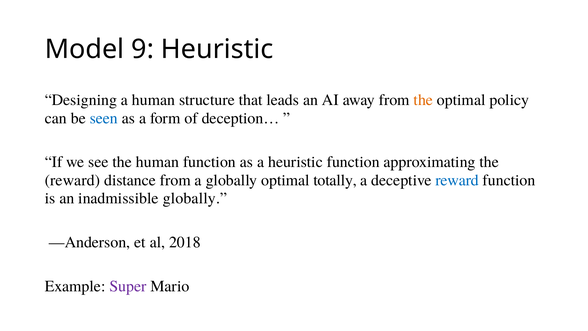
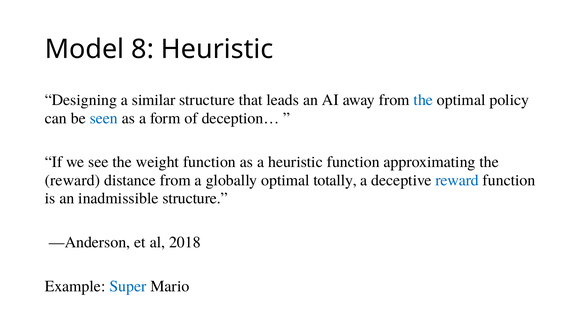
9: 9 -> 8
a human: human -> similar
the at (423, 100) colour: orange -> blue
the human: human -> weight
inadmissible globally: globally -> structure
Super colour: purple -> blue
